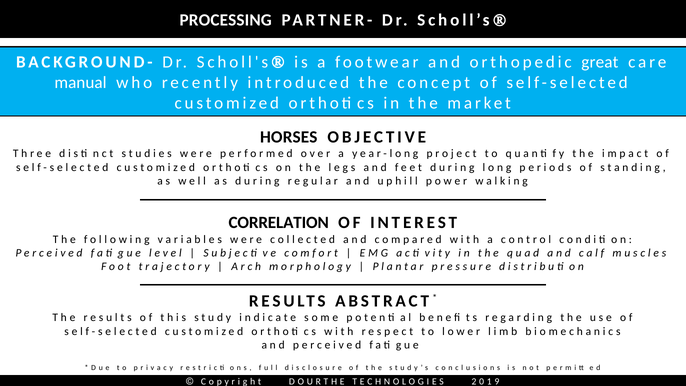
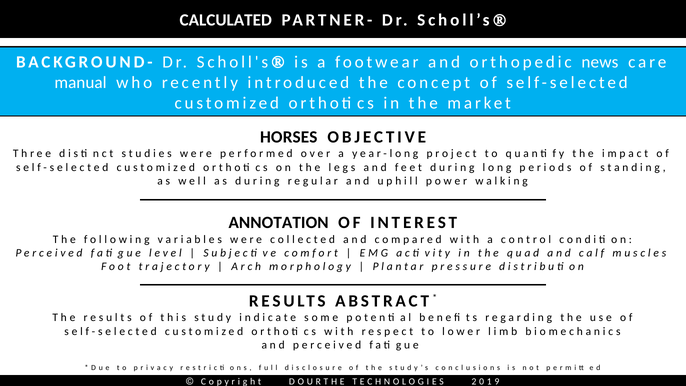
PROCESSING: PROCESSING -> CALCULATED
great: great -> news
CORRELATION: CORRELATION -> ANNOTATION
